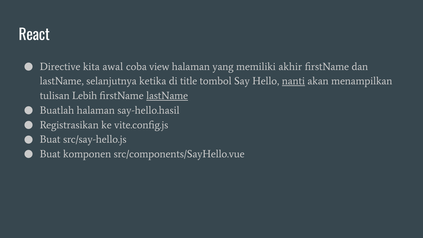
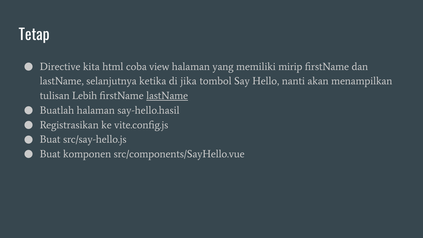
React: React -> Tetap
awal: awal -> html
akhir: akhir -> mirip
title: title -> jika
nanti underline: present -> none
